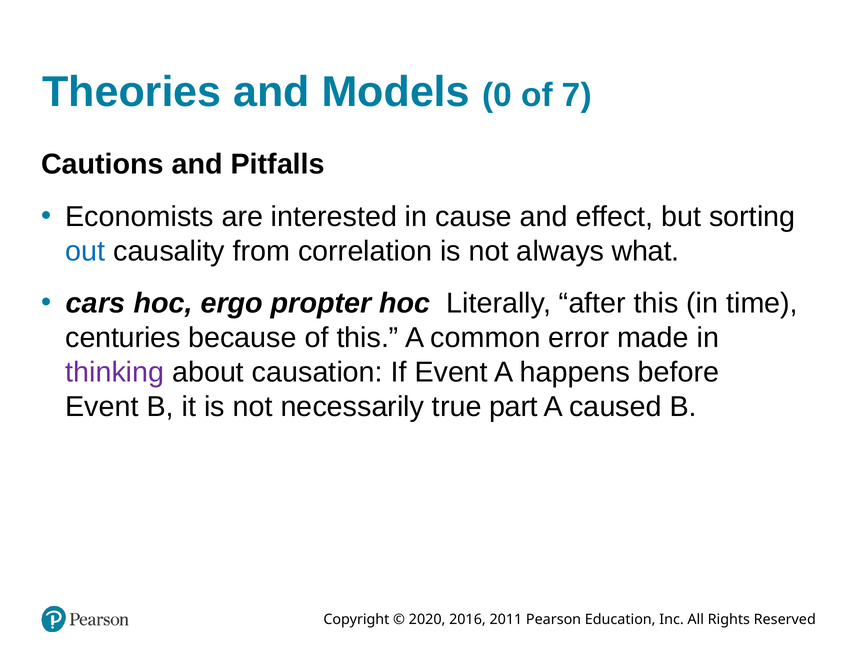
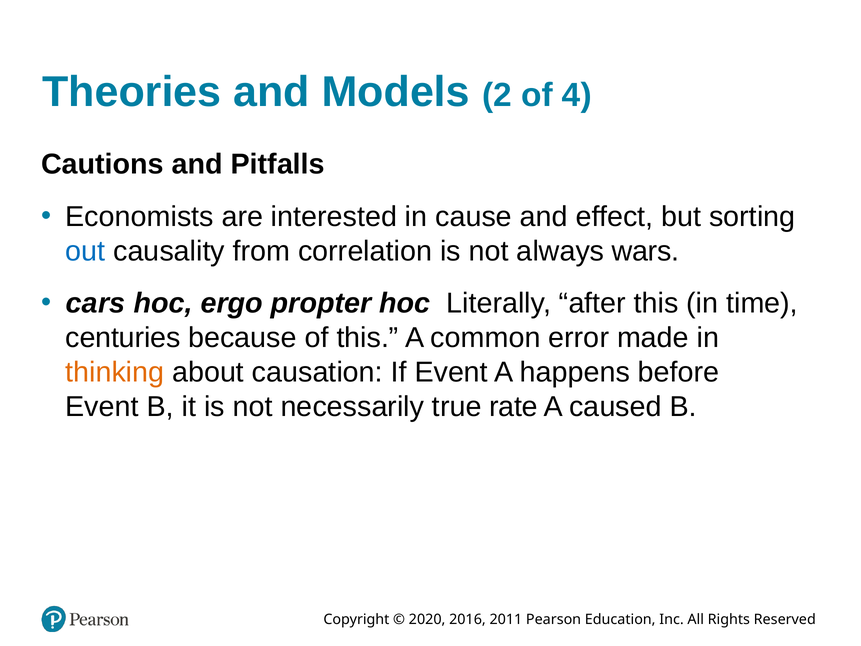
0: 0 -> 2
7: 7 -> 4
what: what -> wars
thinking colour: purple -> orange
part: part -> rate
